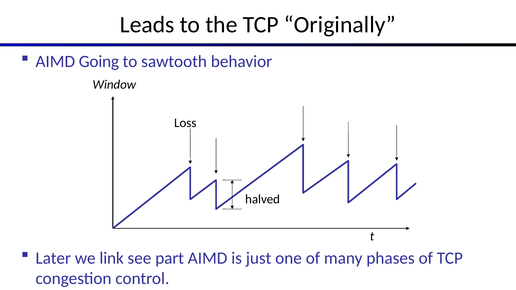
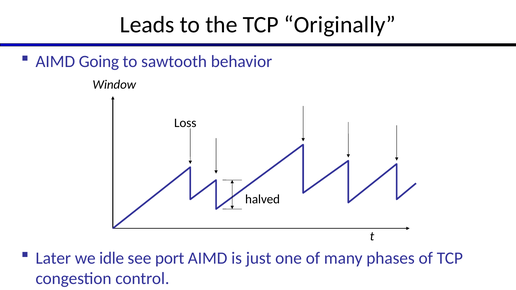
link: link -> idle
part: part -> port
